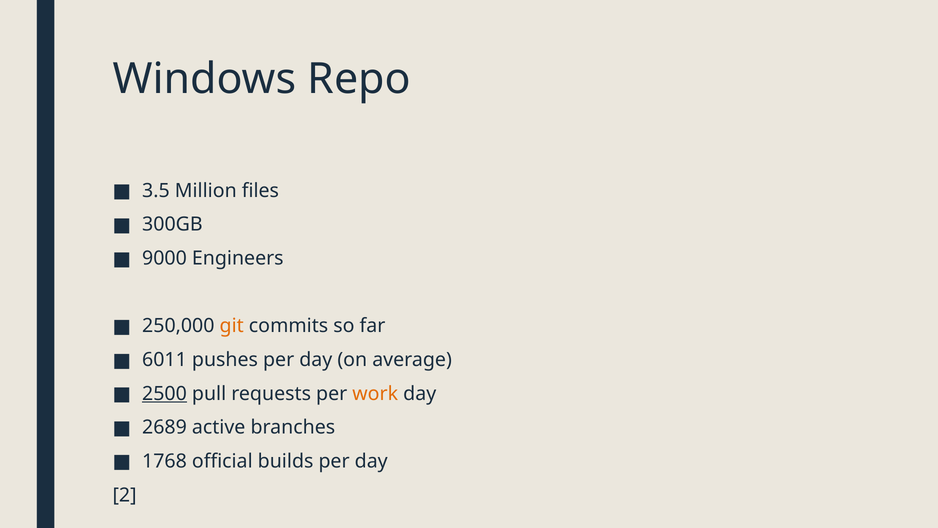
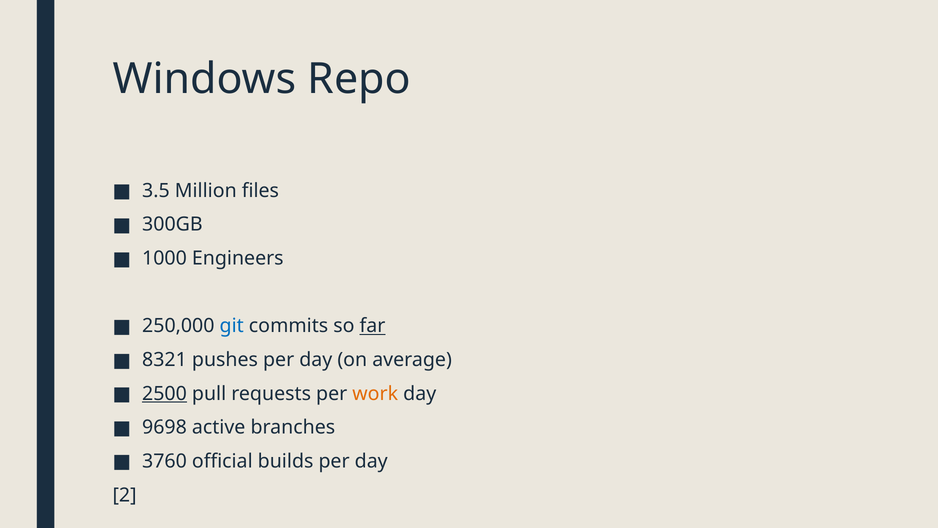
9000: 9000 -> 1000
git colour: orange -> blue
far underline: none -> present
6011: 6011 -> 8321
2689: 2689 -> 9698
1768: 1768 -> 3760
